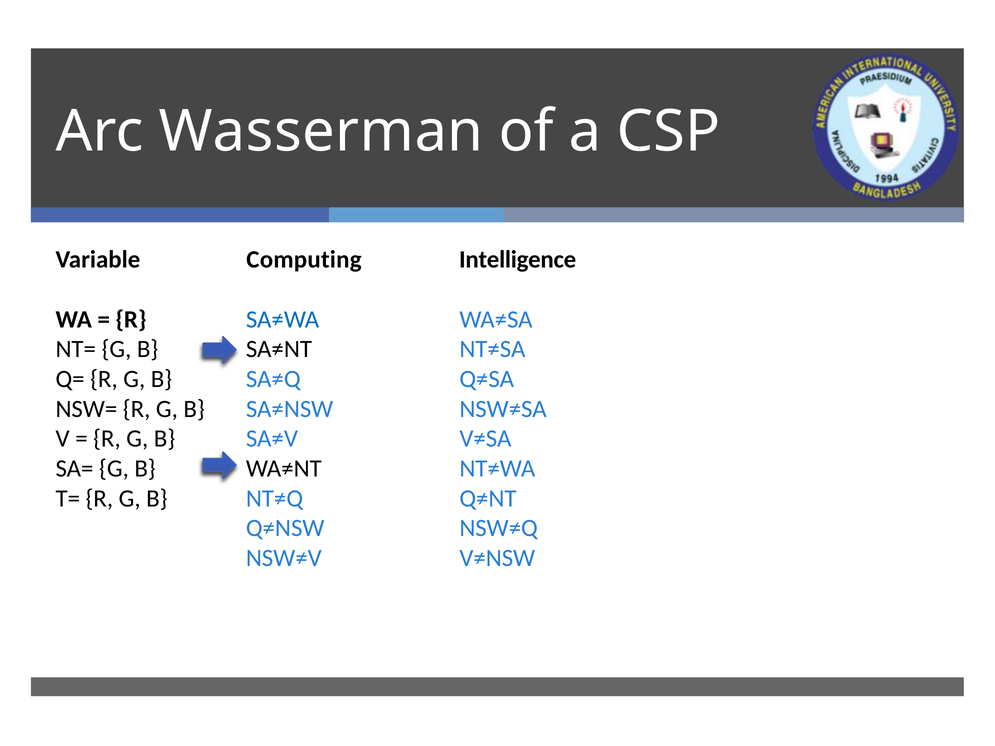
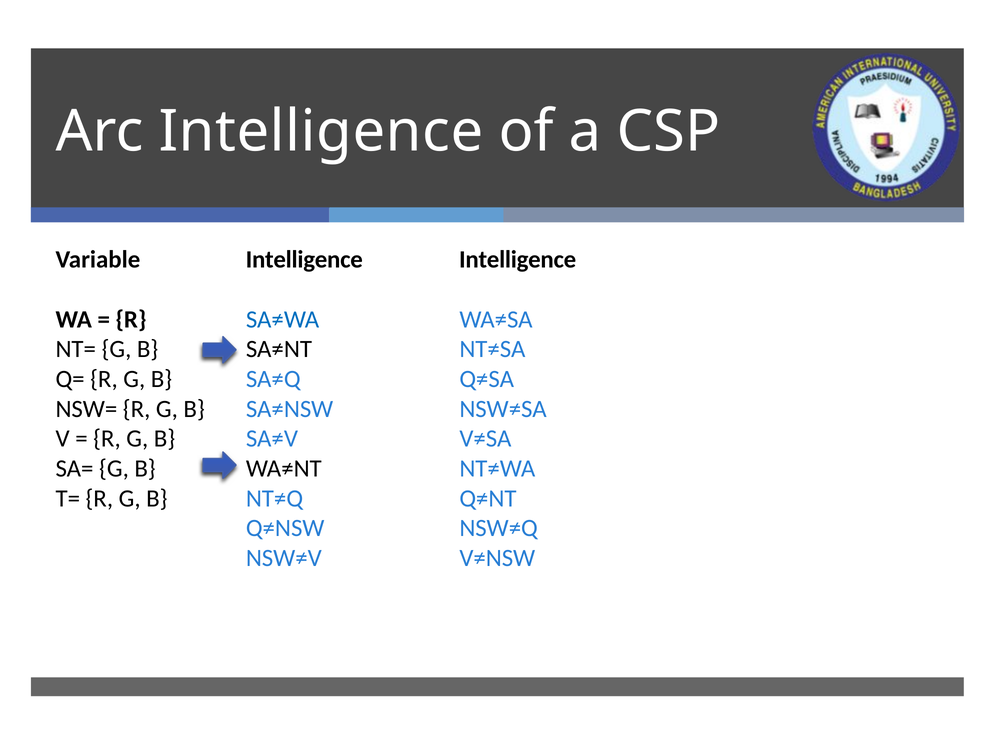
Arc Wasserman: Wasserman -> Intelligence
Computing at (304, 260): Computing -> Intelligence
